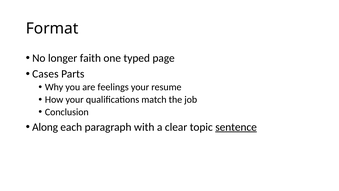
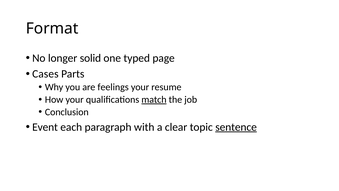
faith: faith -> solid
match underline: none -> present
Along: Along -> Event
